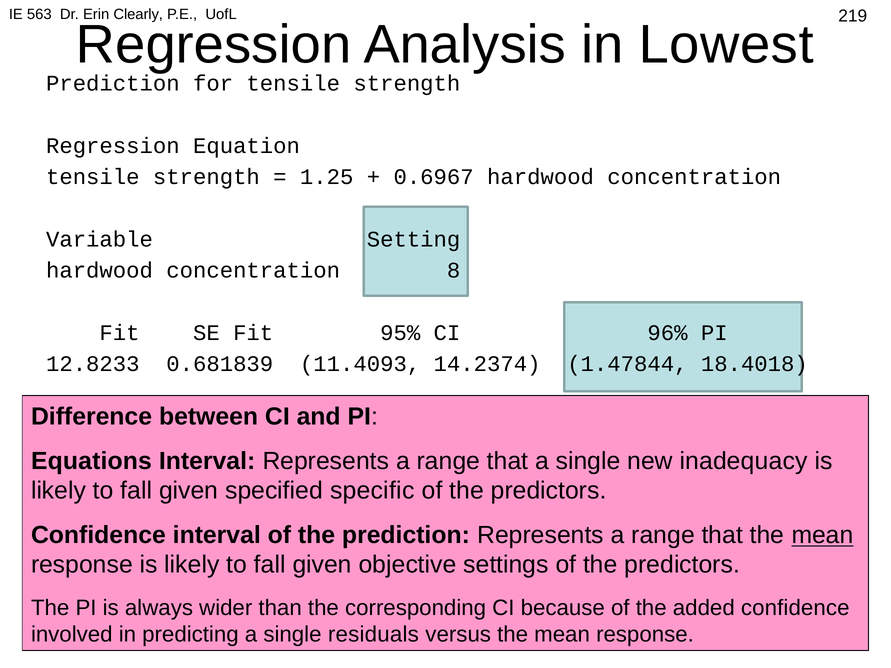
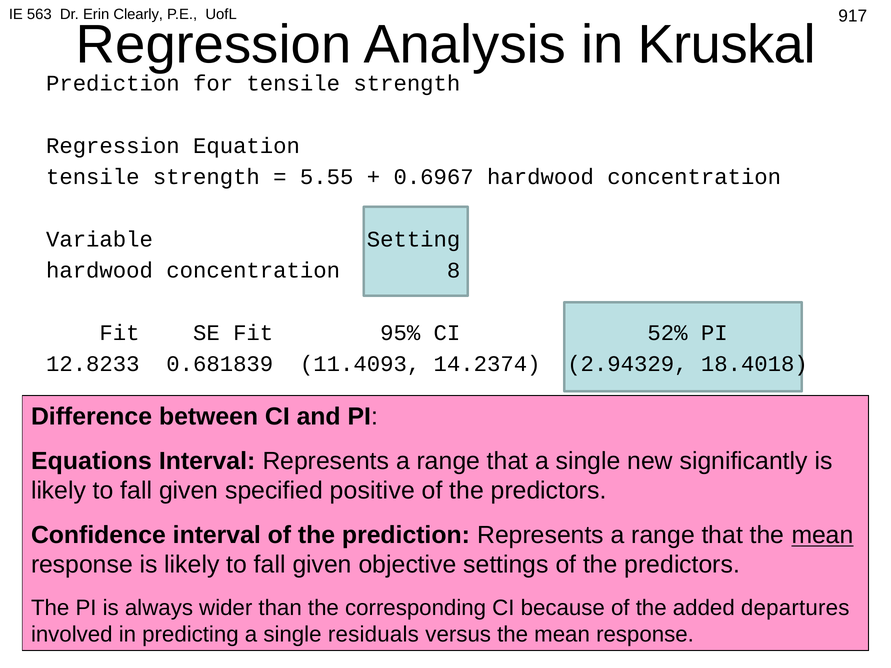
219: 219 -> 917
Lowest: Lowest -> Kruskal
1.25: 1.25 -> 5.55
96%: 96% -> 52%
1.47844: 1.47844 -> 2.94329
inadequacy: inadequacy -> significantly
specific: specific -> positive
added confidence: confidence -> departures
